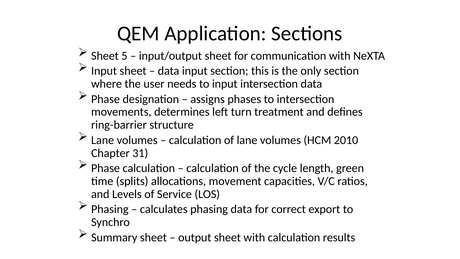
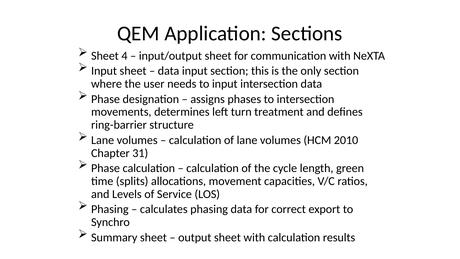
5: 5 -> 4
